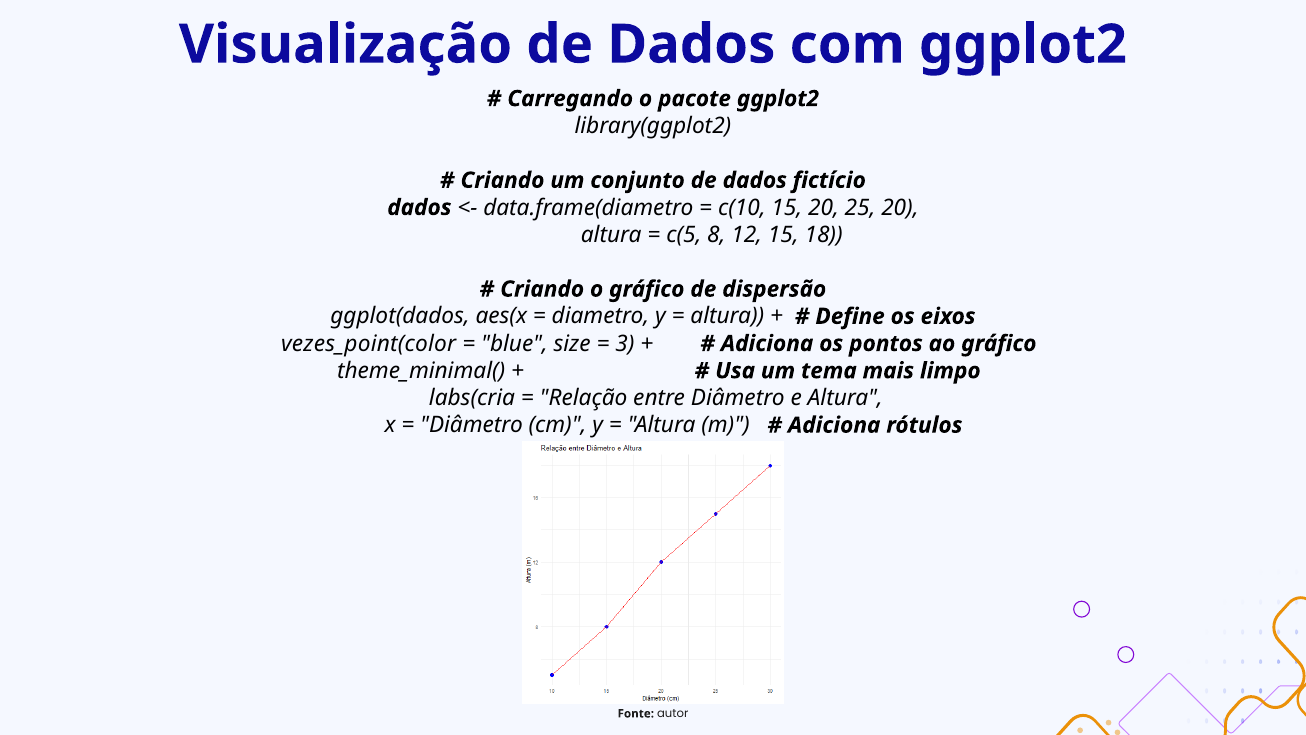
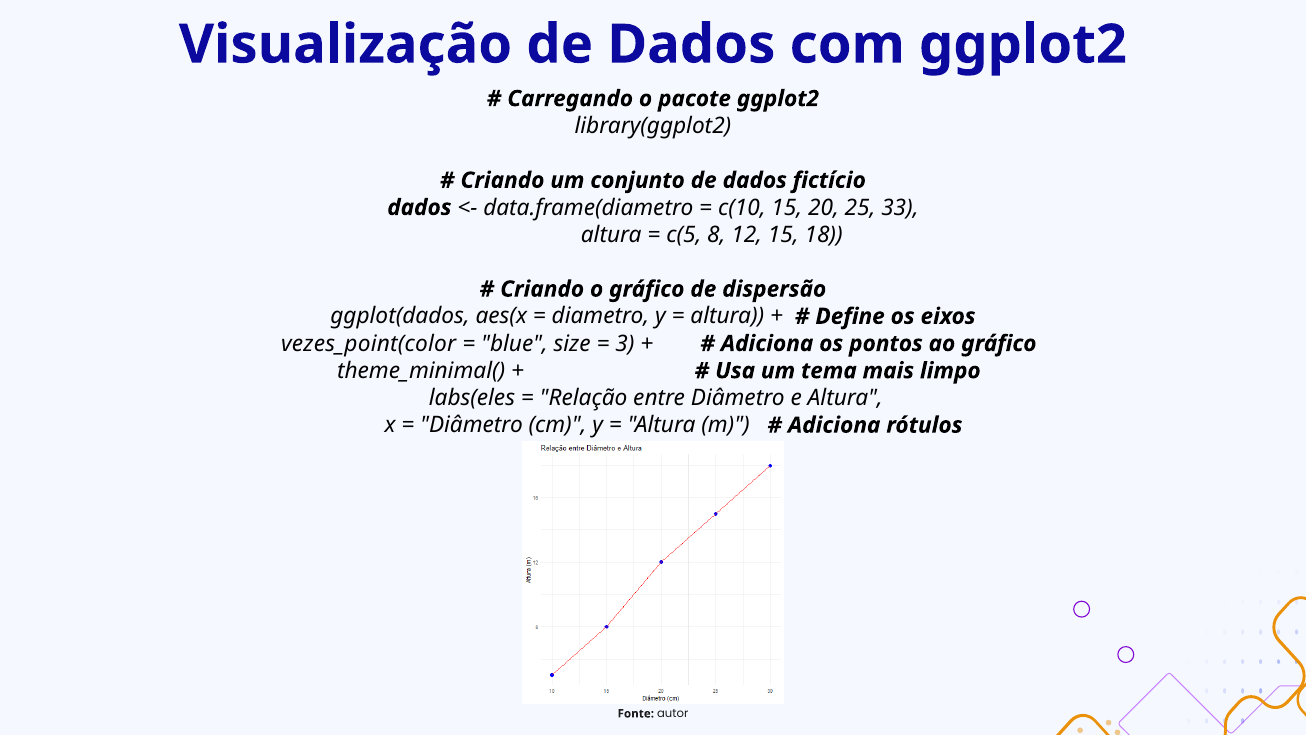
25 20: 20 -> 33
labs(cria: labs(cria -> labs(eles
